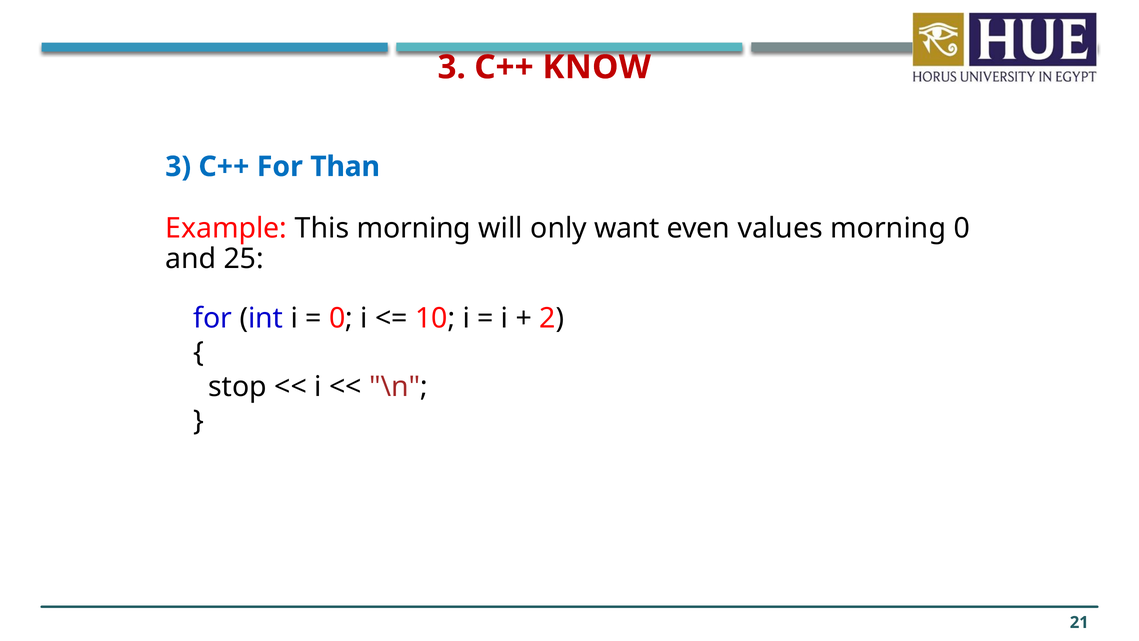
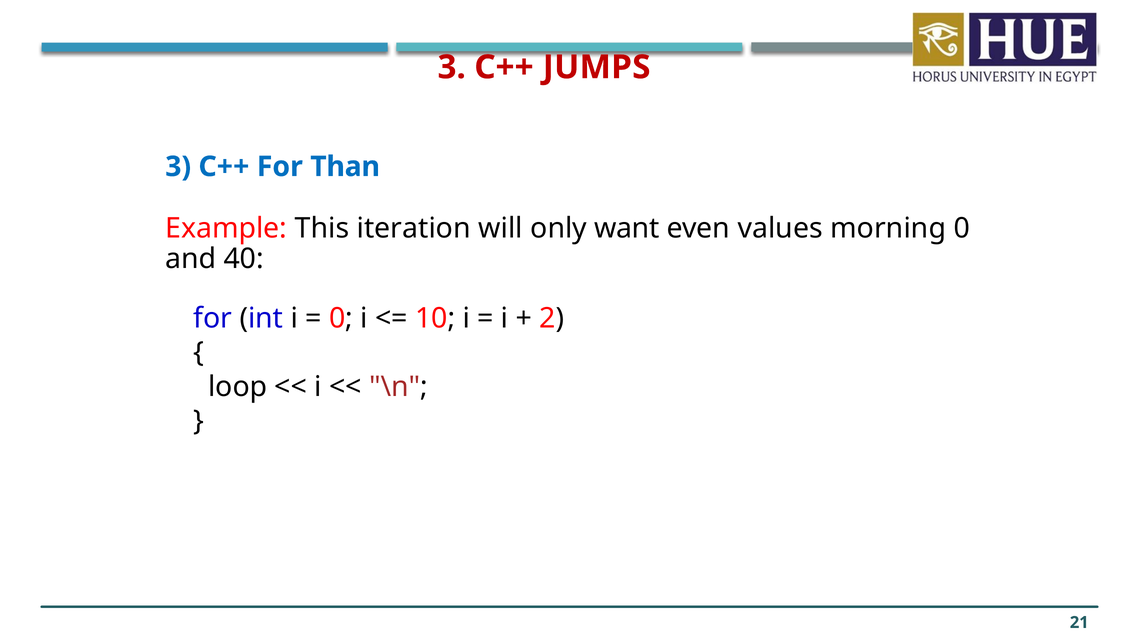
KNOW: KNOW -> JUMPS
This morning: morning -> iteration
25: 25 -> 40
stop: stop -> loop
